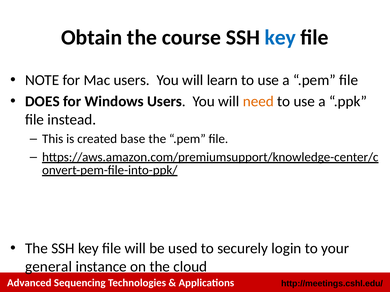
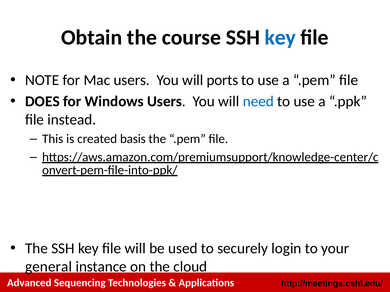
learn: learn -> ports
need colour: orange -> blue
base: base -> basis
